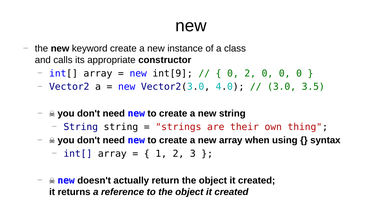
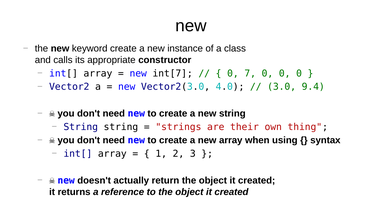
int[9: int[9 -> int[7
0 2: 2 -> 7
3.5: 3.5 -> 9.4
